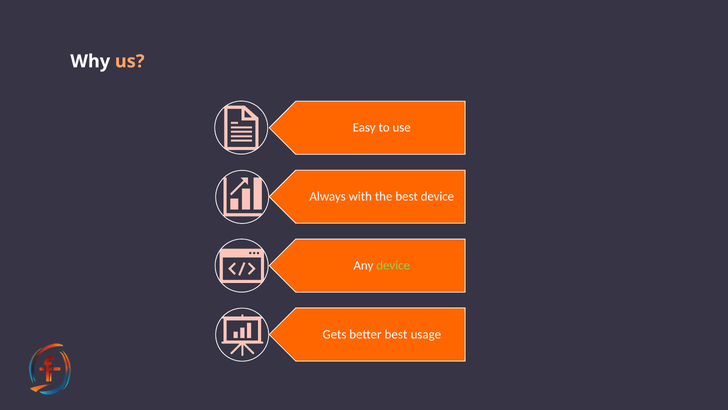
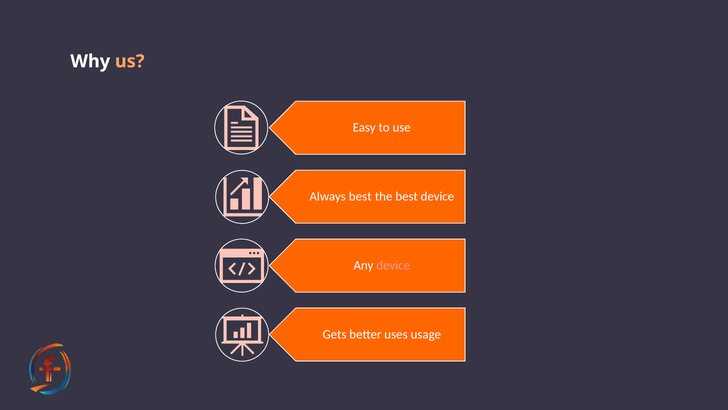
Always with: with -> best
device at (393, 265) colour: light green -> pink
better best: best -> uses
